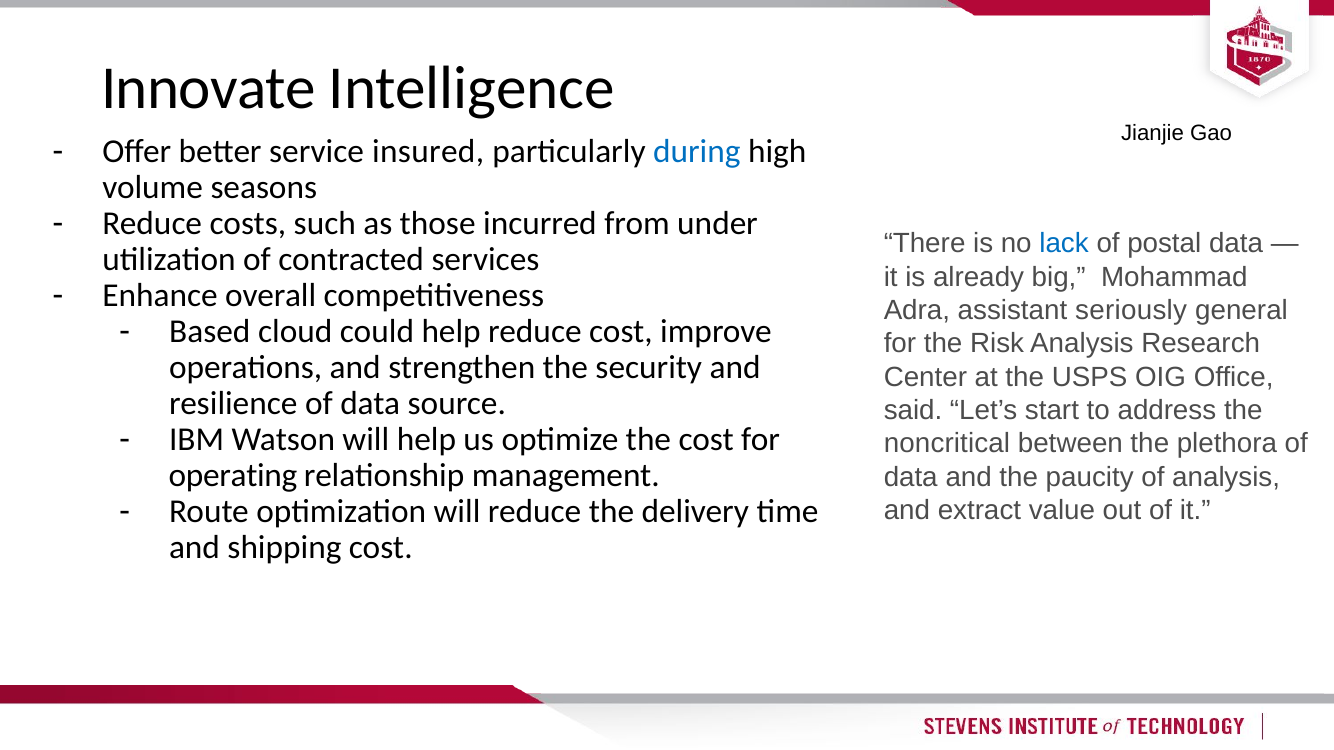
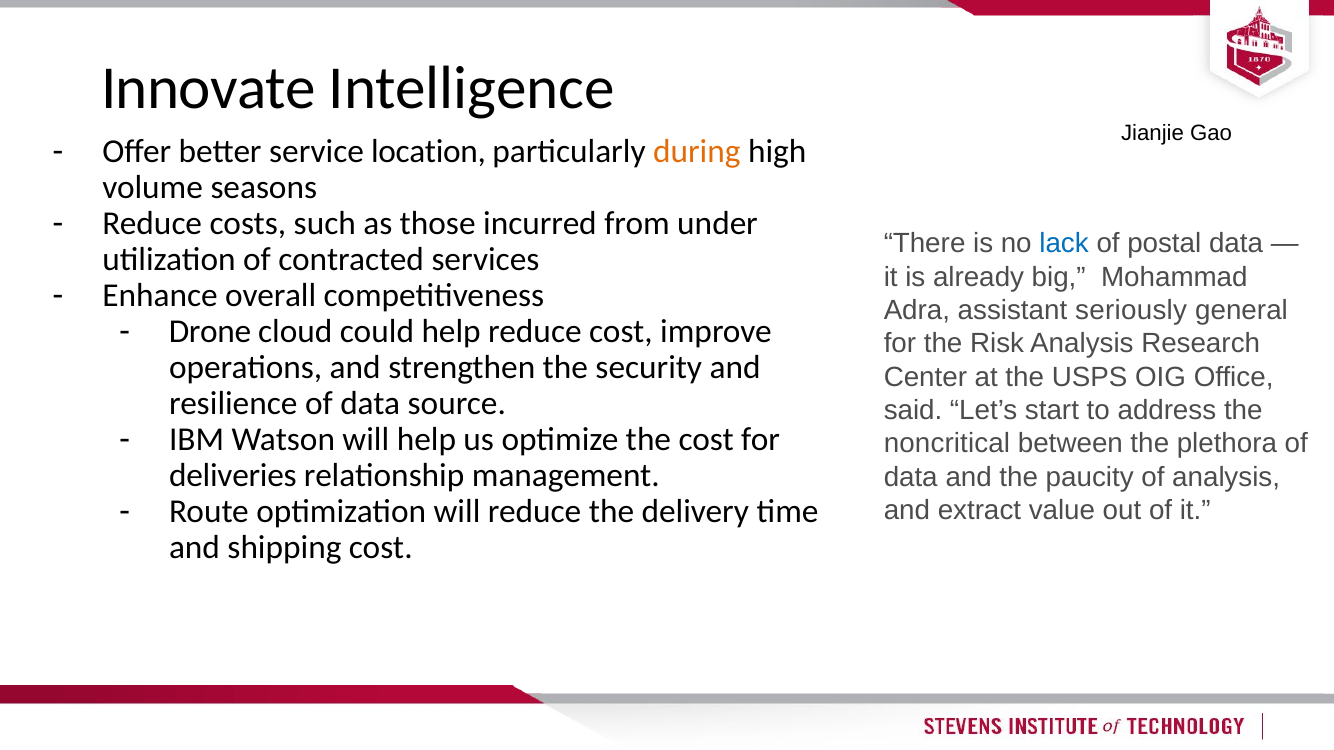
insured: insured -> location
during colour: blue -> orange
Based: Based -> Drone
operating: operating -> deliveries
